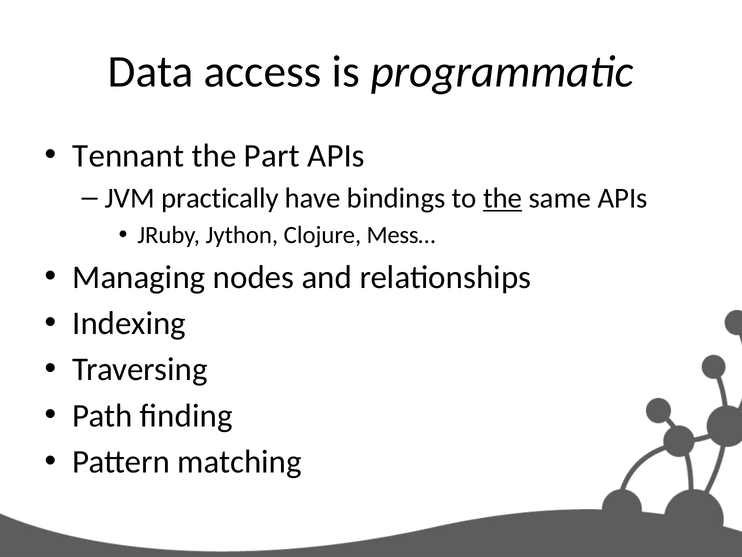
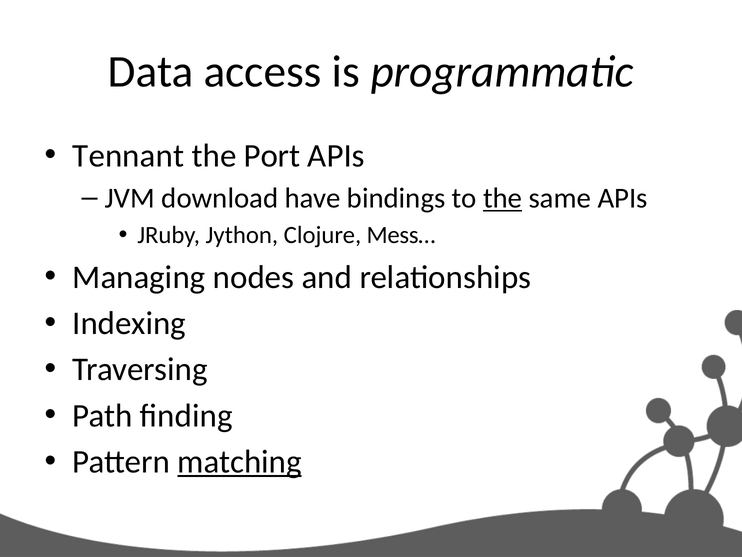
Part: Part -> Port
practically: practically -> download
matching underline: none -> present
